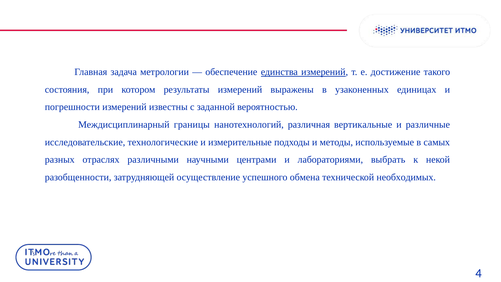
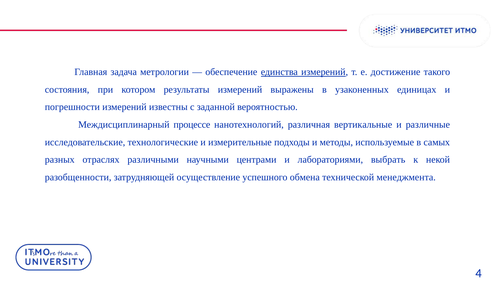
границы: границы -> процессе
необходимых: необходимых -> менеджмента
